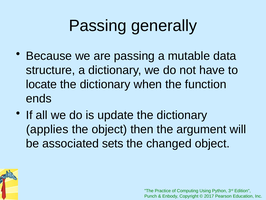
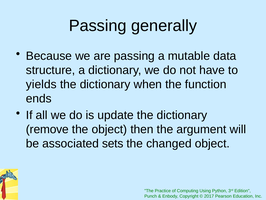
locate: locate -> yields
applies: applies -> remove
